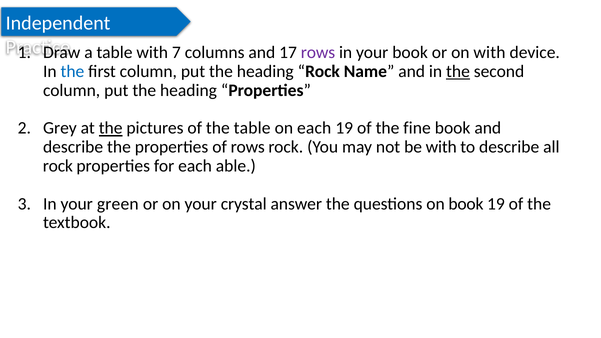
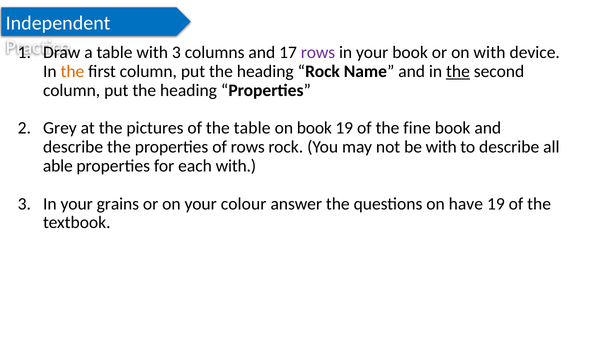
table with 7: 7 -> 3
the at (72, 72) colour: blue -> orange
the at (111, 128) underline: present -> none
on each: each -> book
rock at (58, 166): rock -> able
each able: able -> with
green: green -> grains
crystal: crystal -> colour
on book: book -> have
